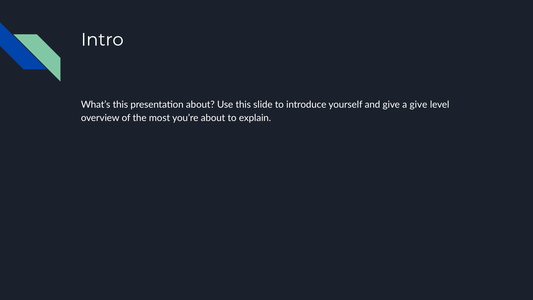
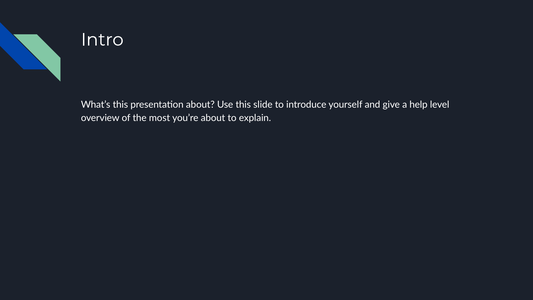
a give: give -> help
